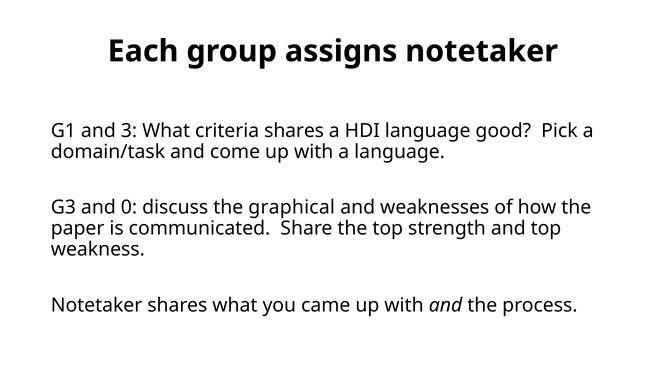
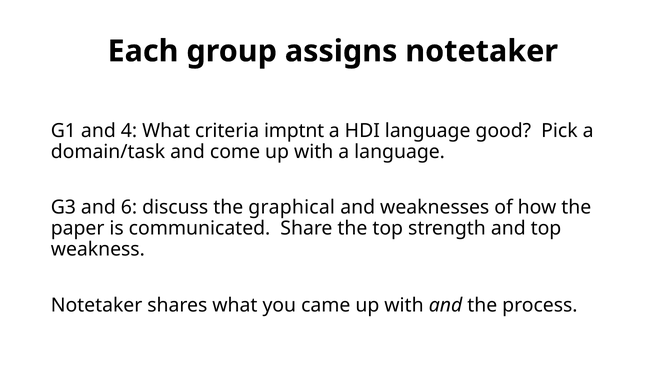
3: 3 -> 4
criteria shares: shares -> imptnt
0: 0 -> 6
